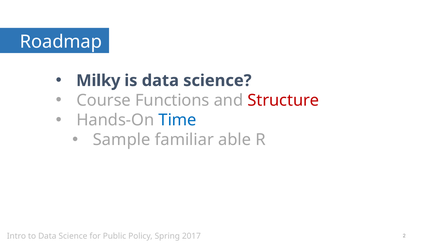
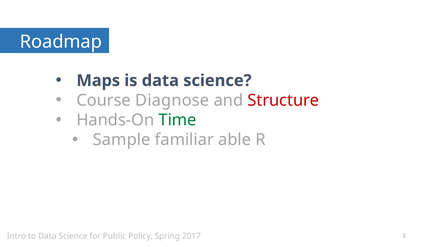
Milky: Milky -> Maps
Functions: Functions -> Diagnose
Time colour: blue -> green
